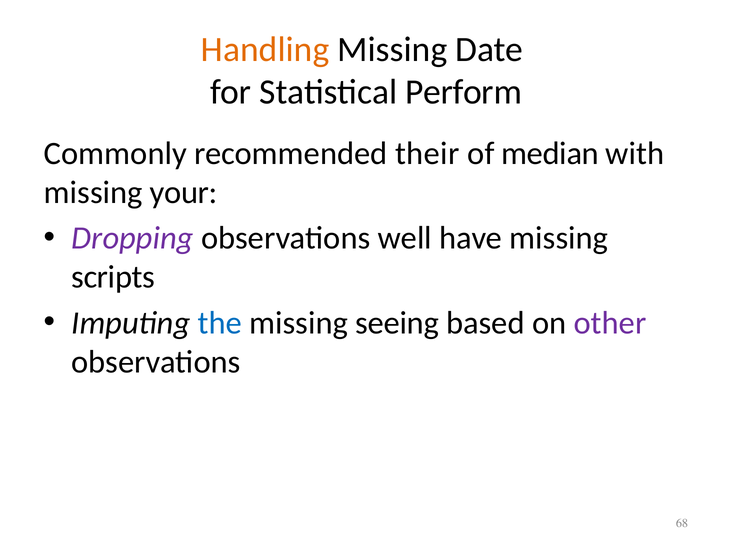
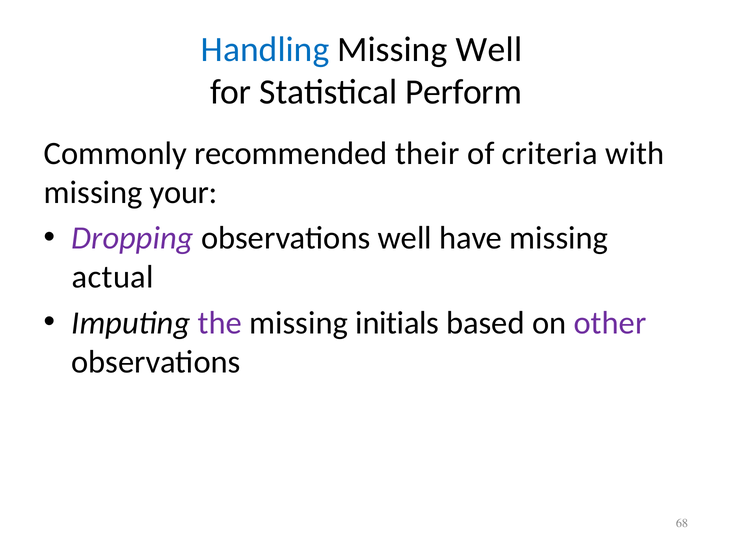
Handling colour: orange -> blue
Missing Date: Date -> Well
median: median -> criteria
scripts: scripts -> actual
the colour: blue -> purple
seeing: seeing -> initials
